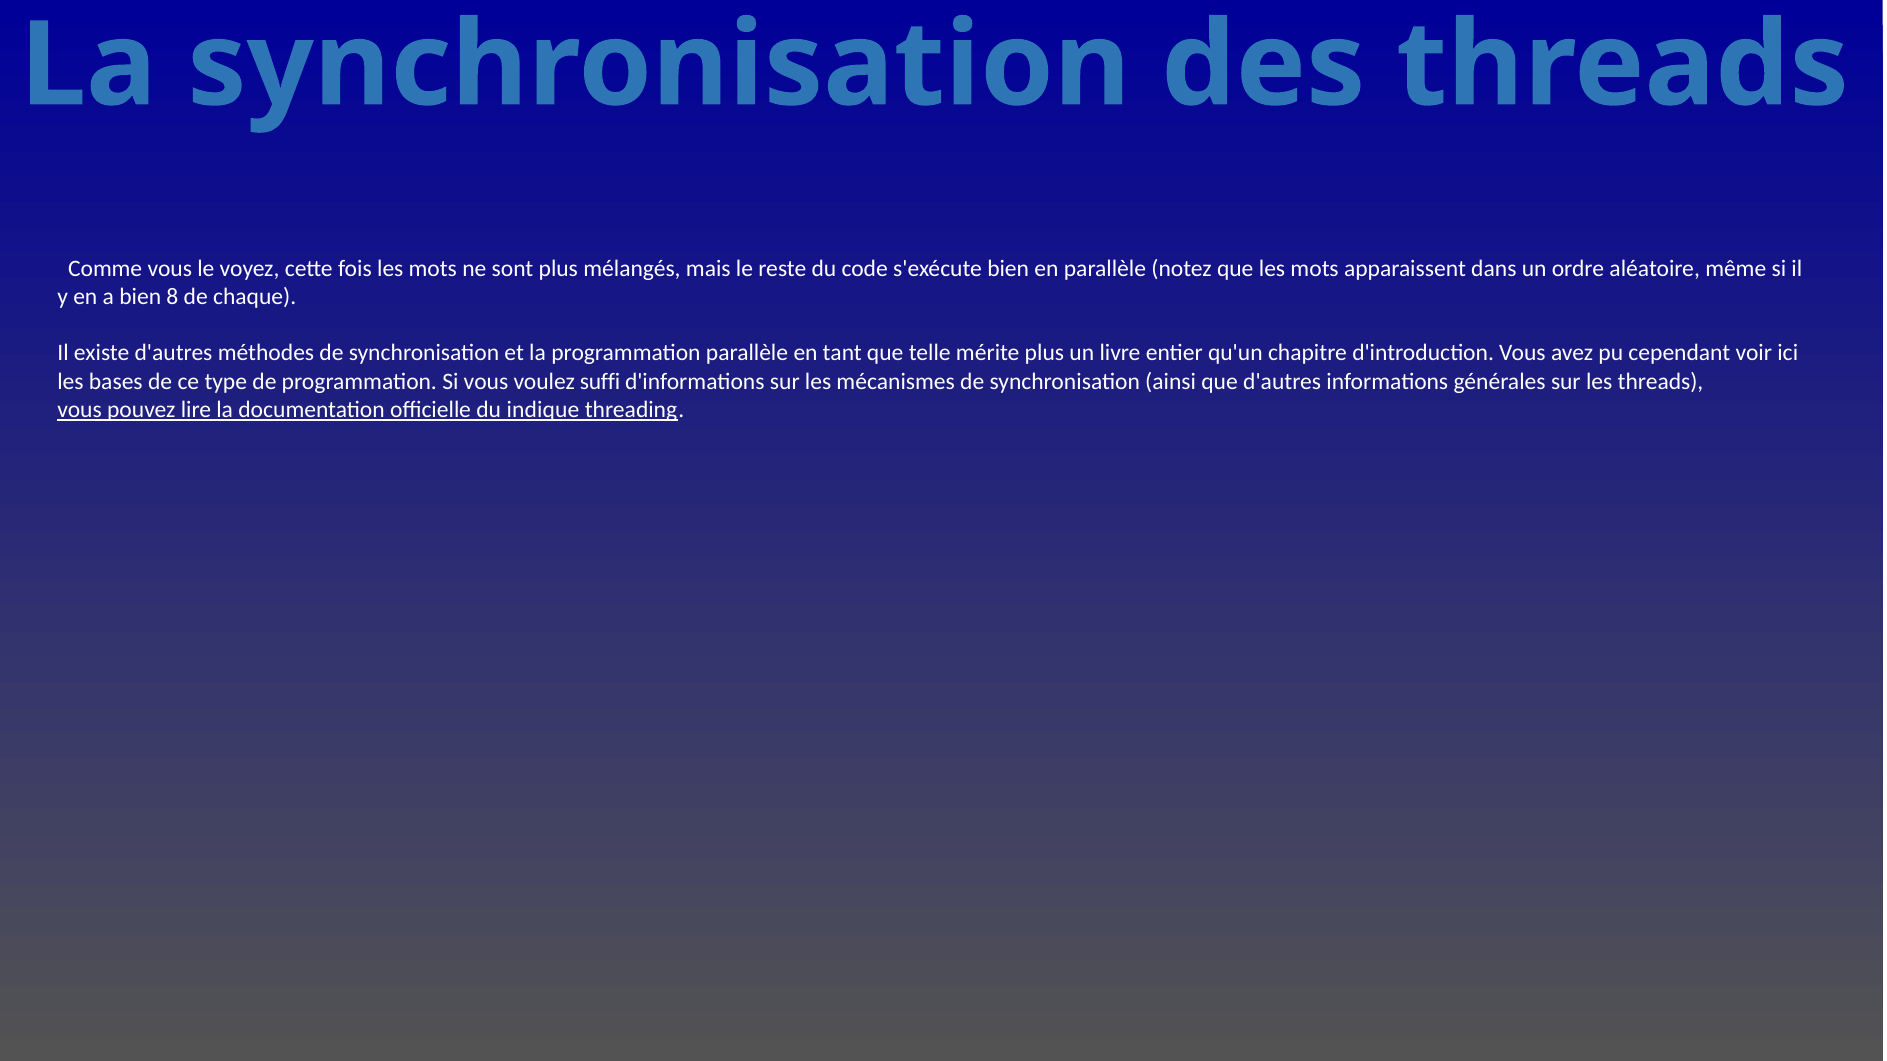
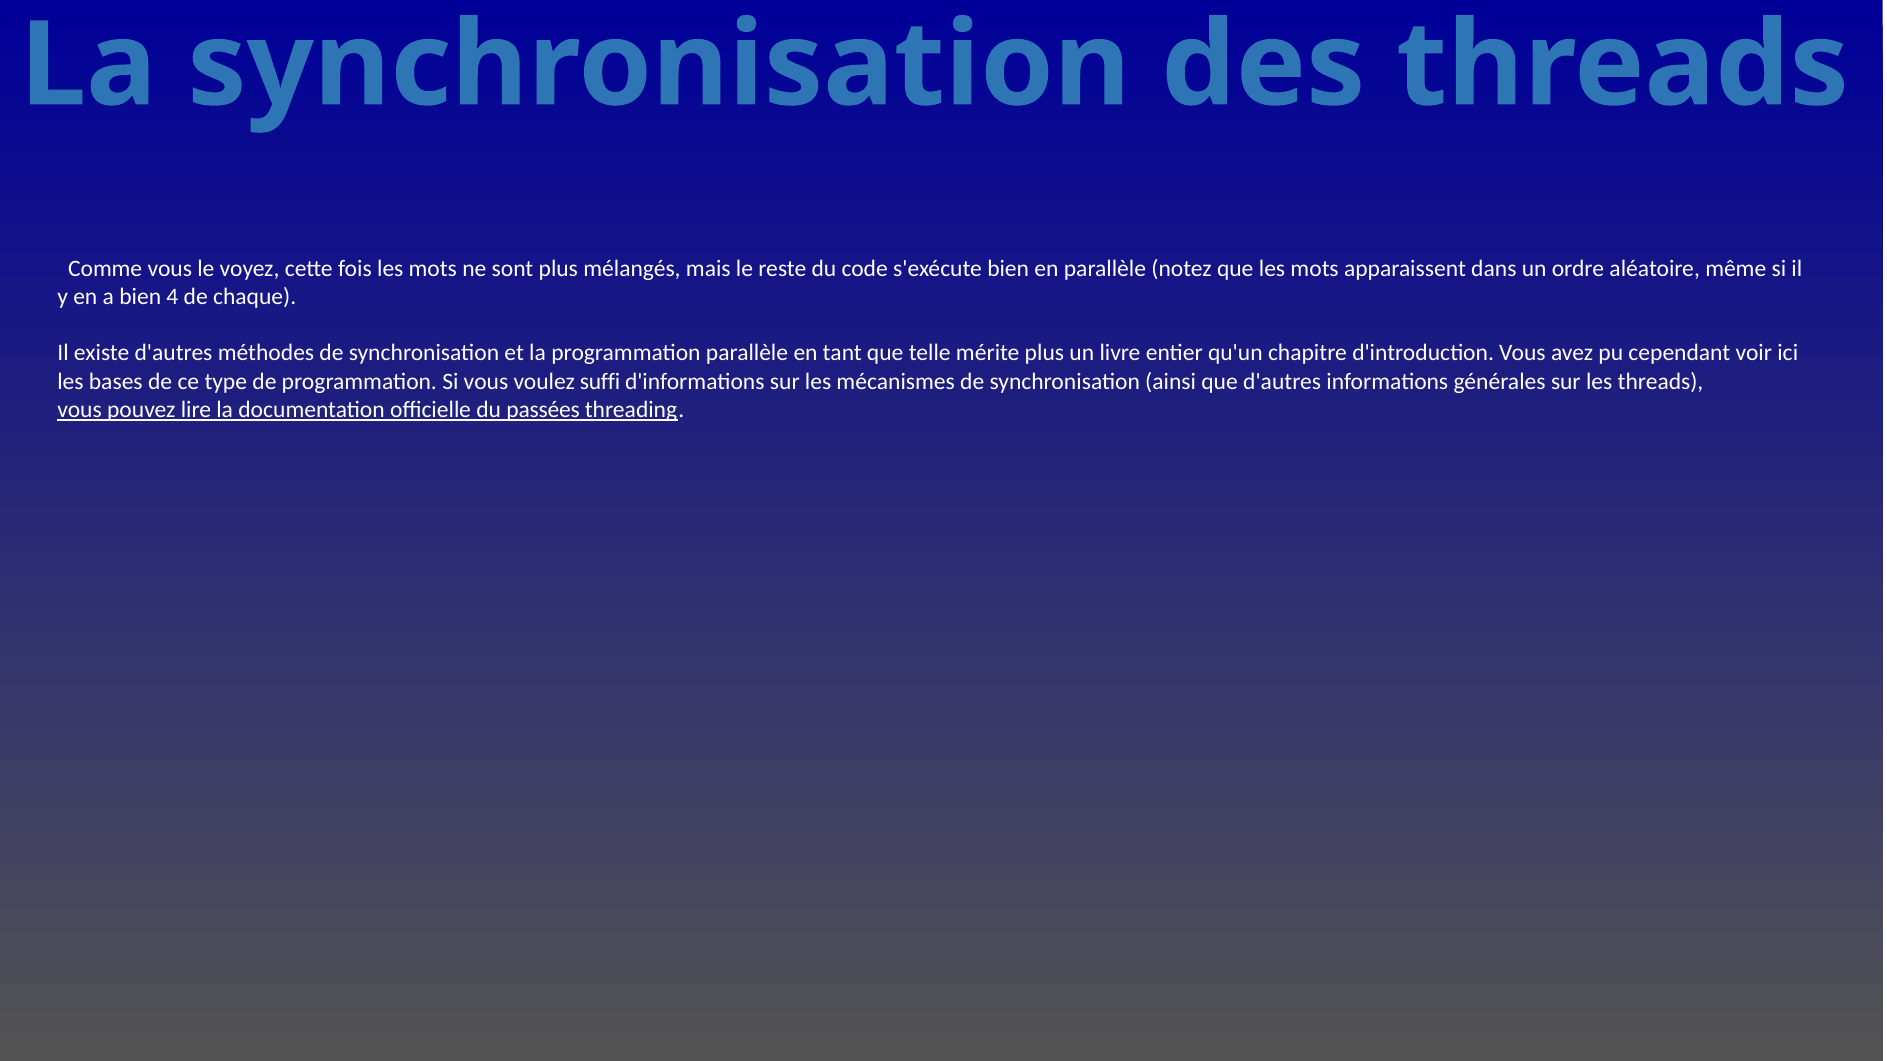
8: 8 -> 4
indique: indique -> passées
